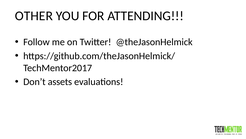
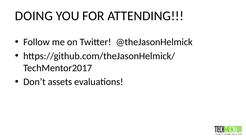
OTHER: OTHER -> DOING
